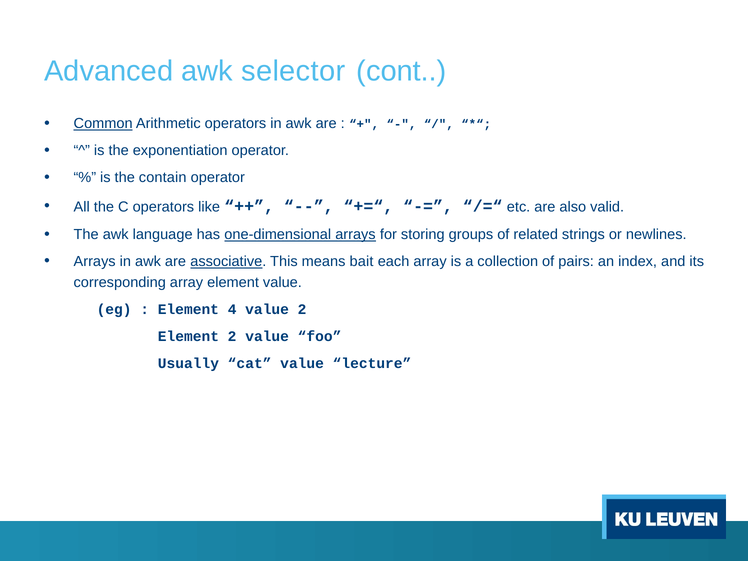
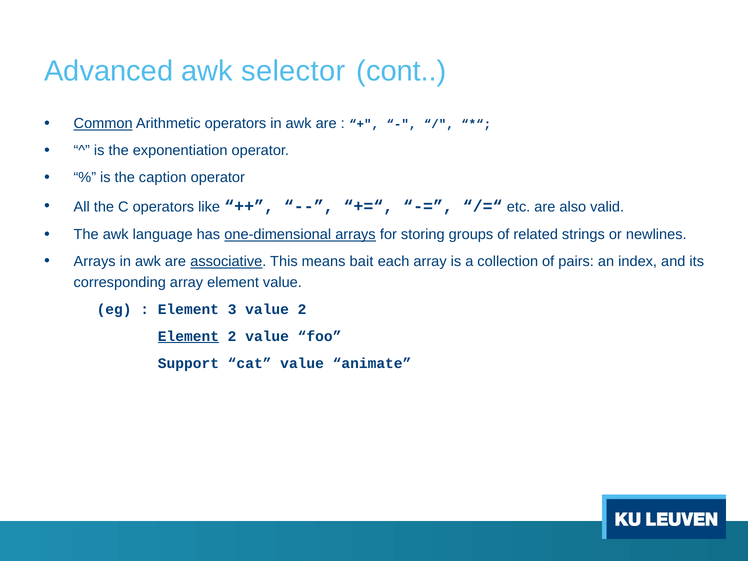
contain: contain -> caption
4: 4 -> 3
Element at (188, 336) underline: none -> present
Usually: Usually -> Support
lecture: lecture -> animate
